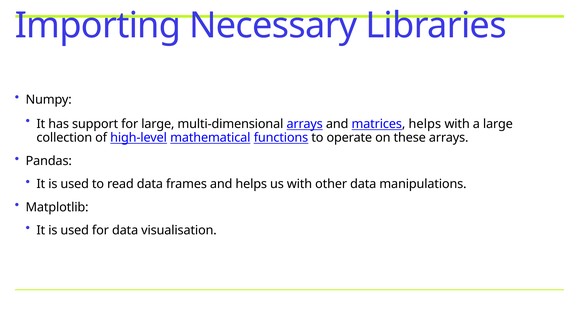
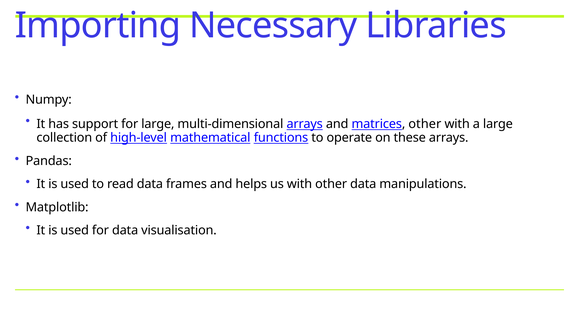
matrices helps: helps -> other
